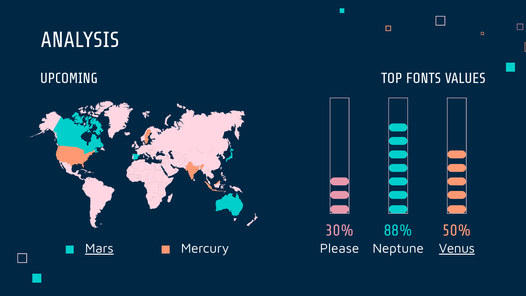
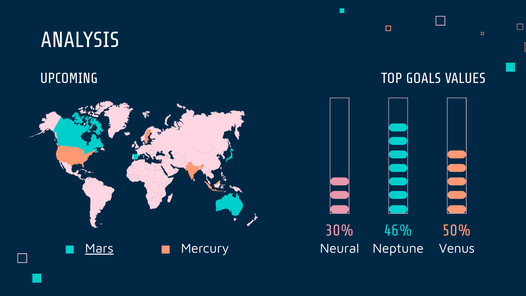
FONTS: FONTS -> GOALS
88%: 88% -> 46%
Please: Please -> Neural
Venus underline: present -> none
